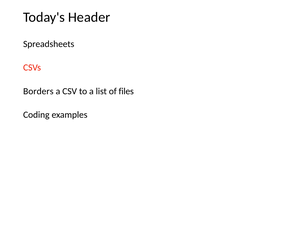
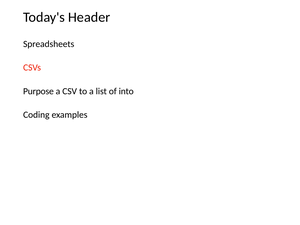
Borders: Borders -> Purpose
files: files -> into
